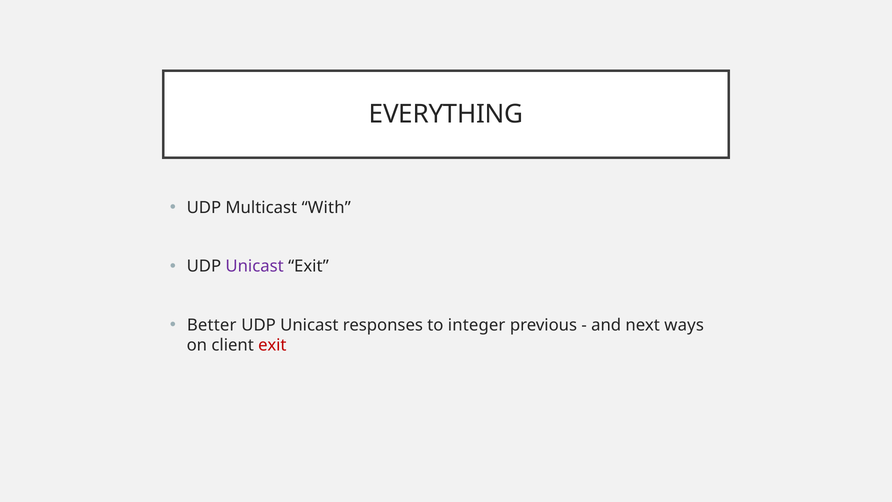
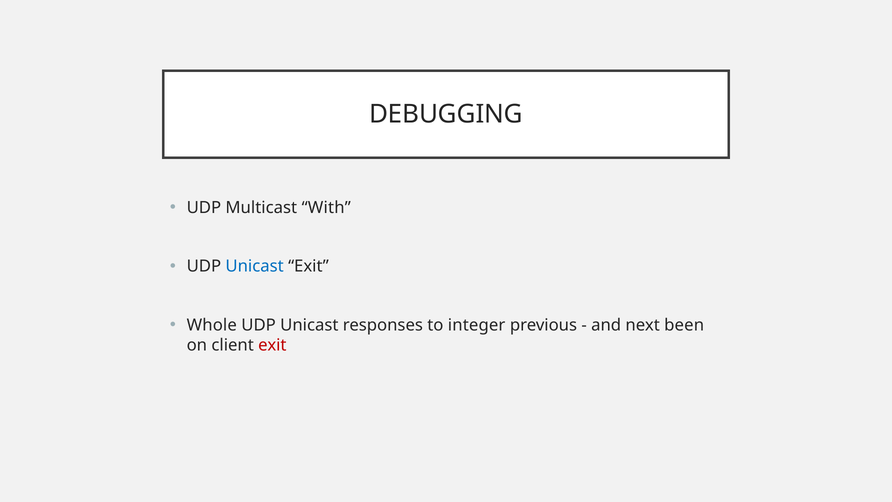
EVERYTHING: EVERYTHING -> DEBUGGING
Unicast at (255, 266) colour: purple -> blue
Better: Better -> Whole
ways: ways -> been
